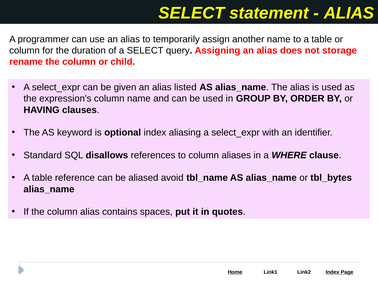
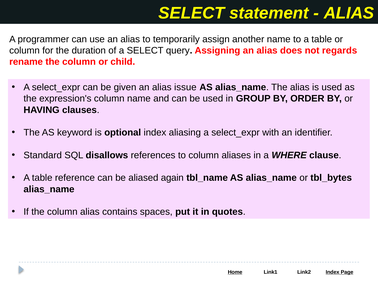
storage: storage -> regards
listed: listed -> issue
avoid: avoid -> again
